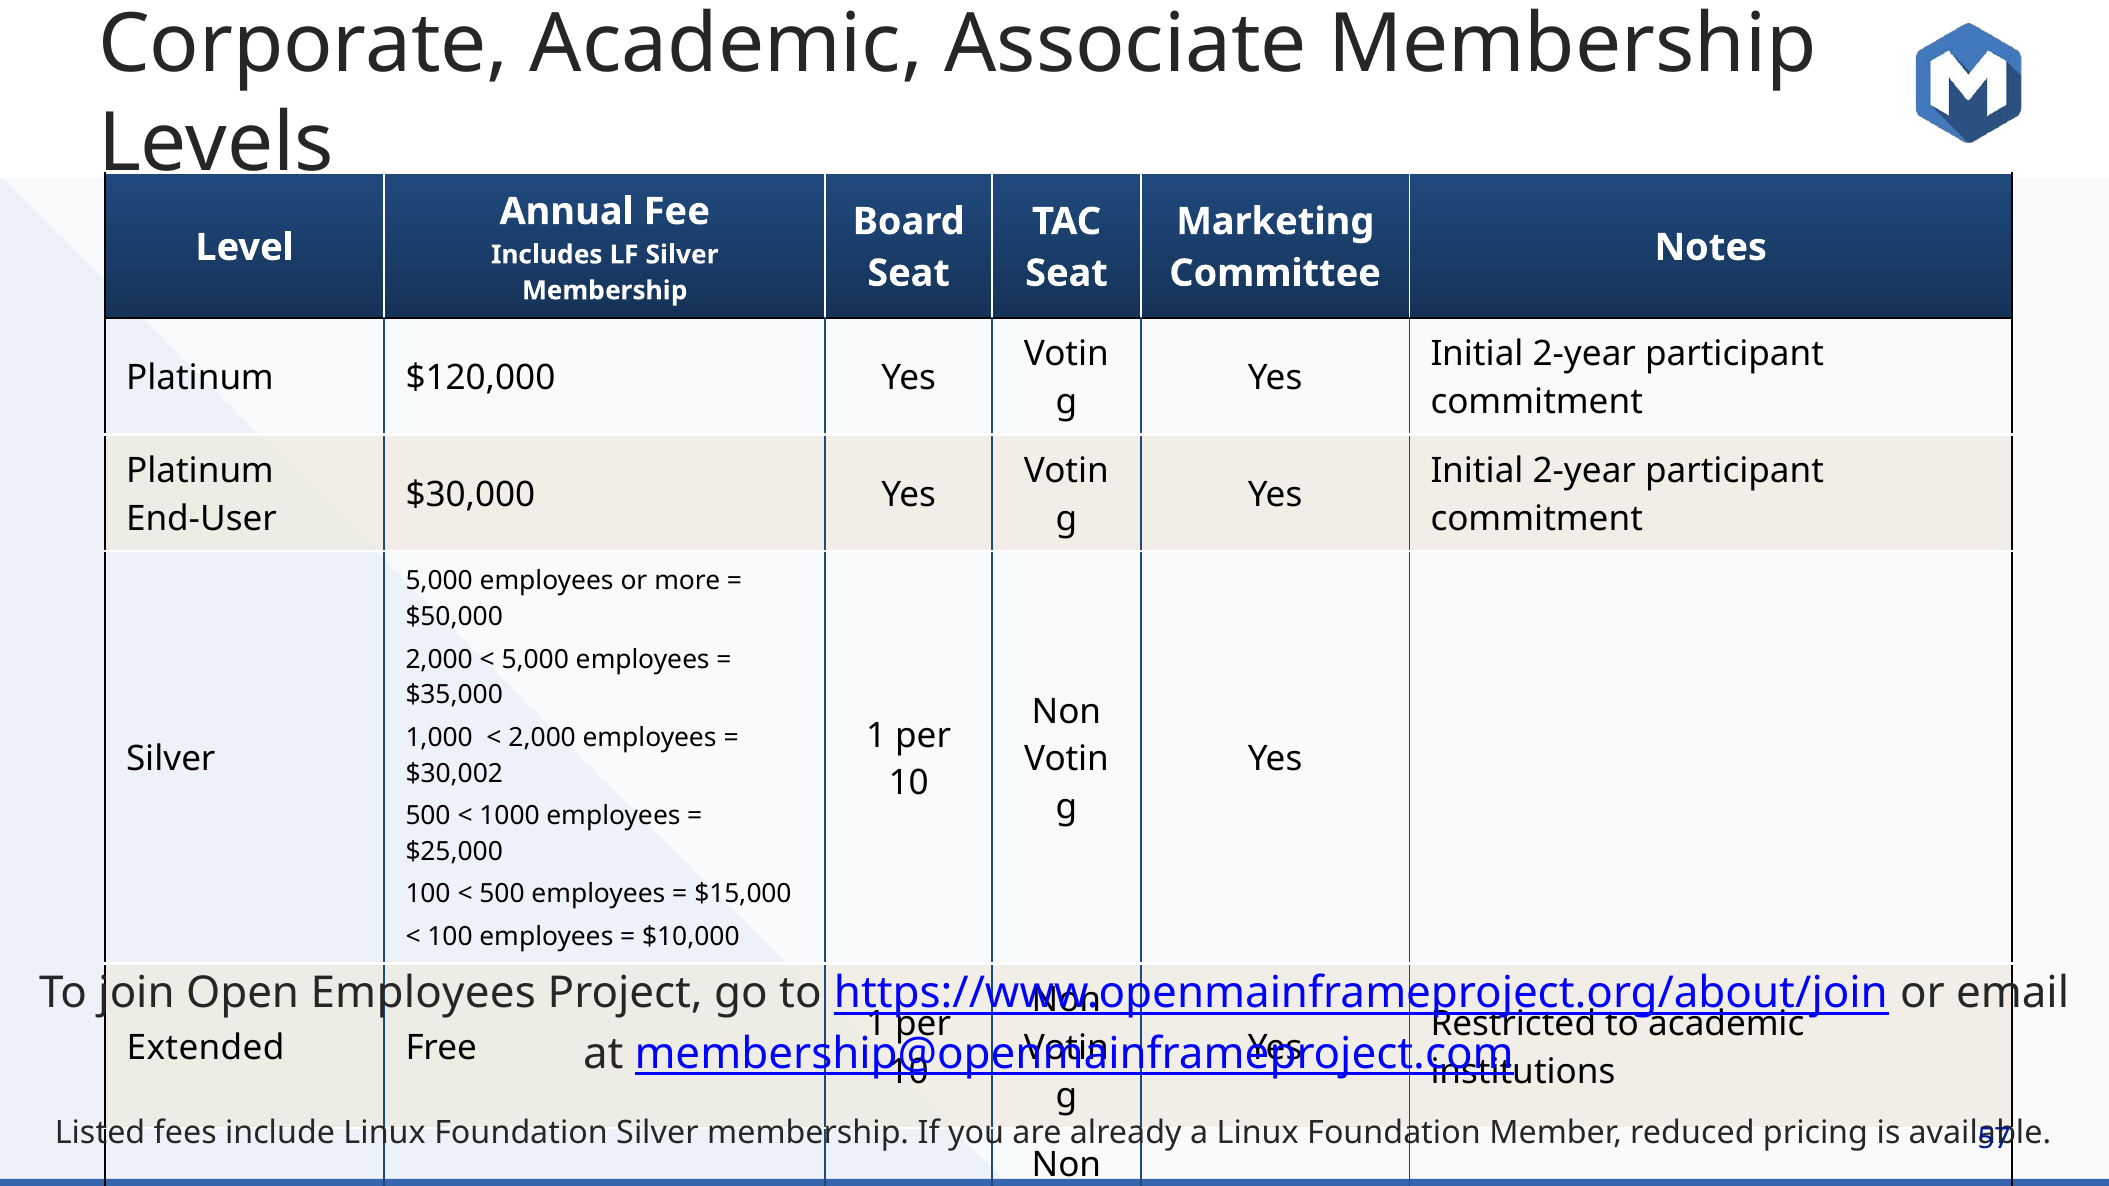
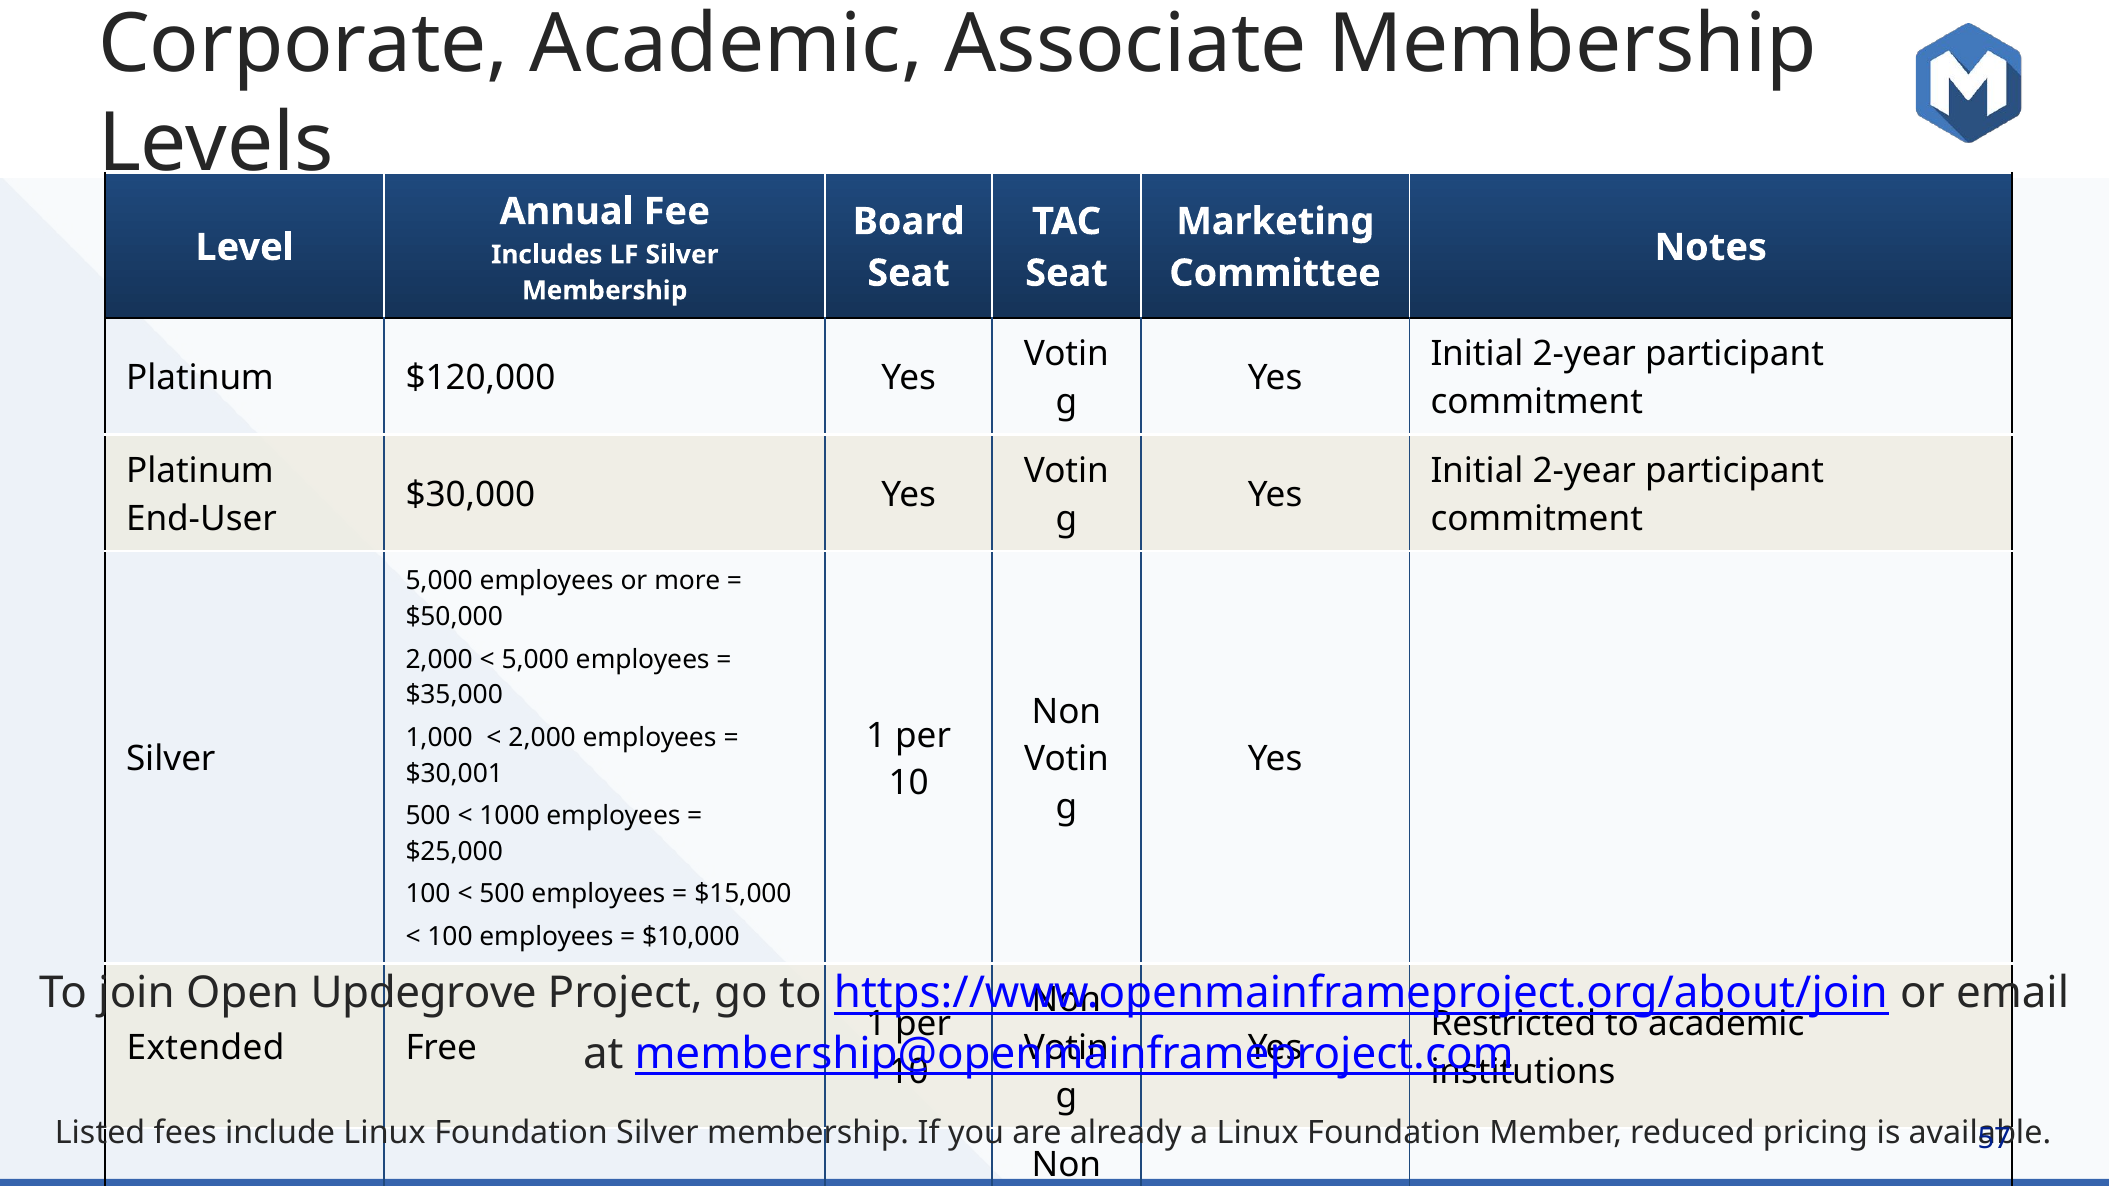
$30,002: $30,002 -> $30,001
Open Employees: Employees -> Updegrove
